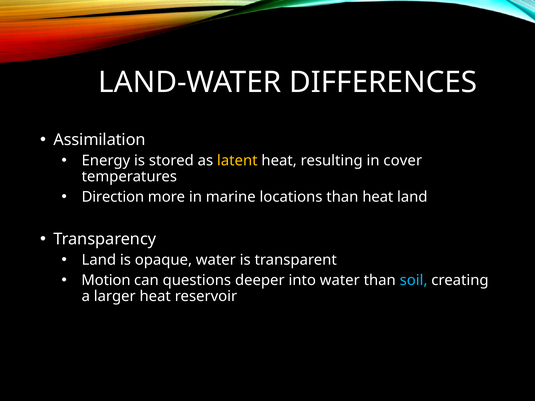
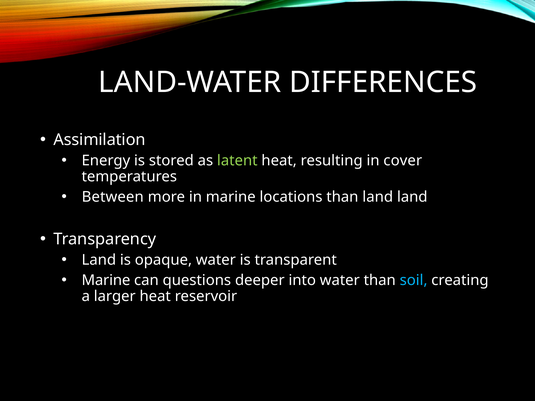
latent colour: yellow -> light green
Direction: Direction -> Between
than heat: heat -> land
Motion at (106, 280): Motion -> Marine
